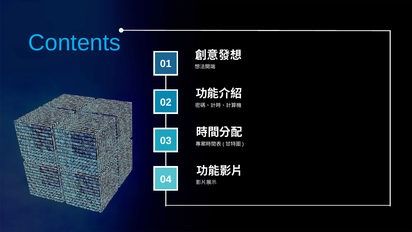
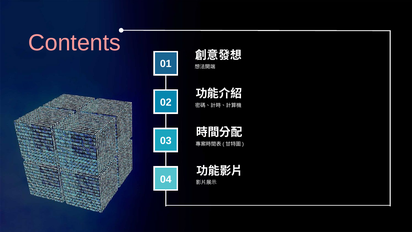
Contents colour: light blue -> pink
